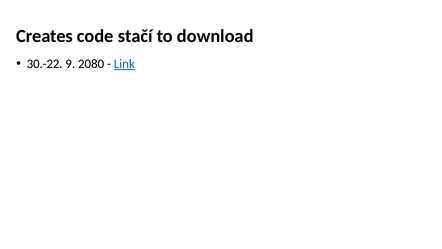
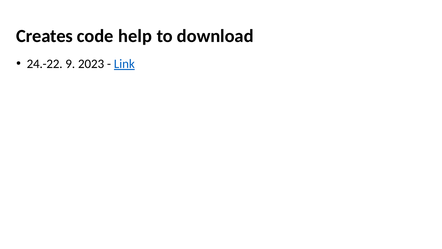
stačí: stačí -> help
30.-22: 30.-22 -> 24.-22
2080: 2080 -> 2023
